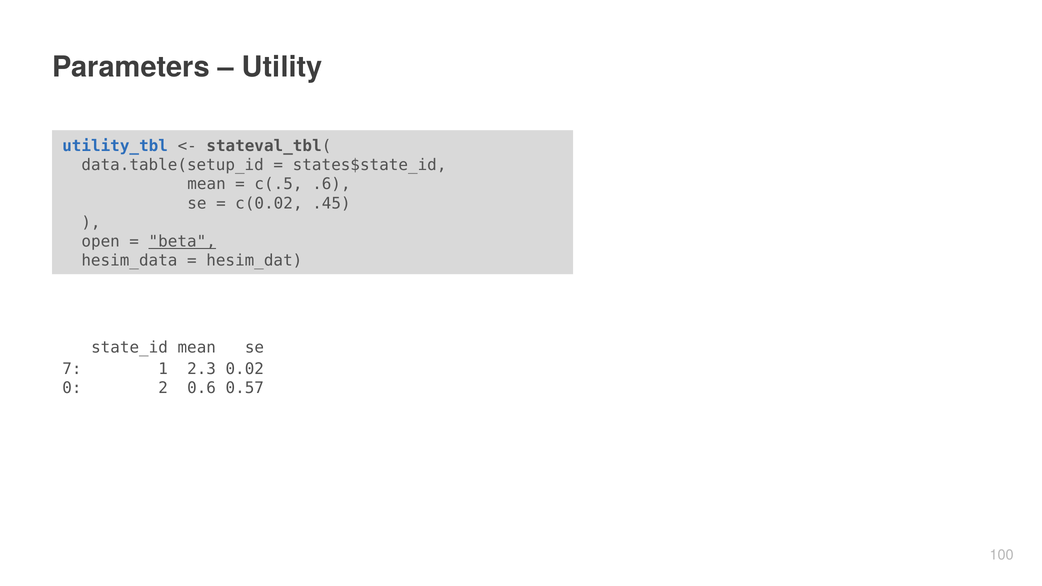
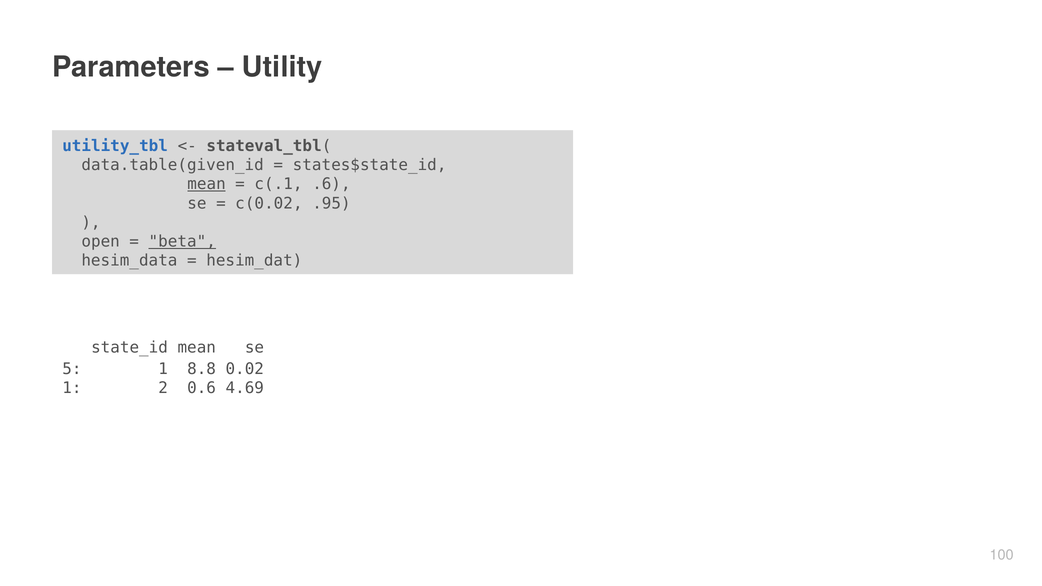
data.table(setup_id: data.table(setup_id -> data.table(given_id
mean at (207, 184) underline: none -> present
c(.5: c(.5 -> c(.1
.45: .45 -> .95
7: 7 -> 5
2.3: 2.3 -> 8.8
0 at (72, 388): 0 -> 1
0.57: 0.57 -> 4.69
